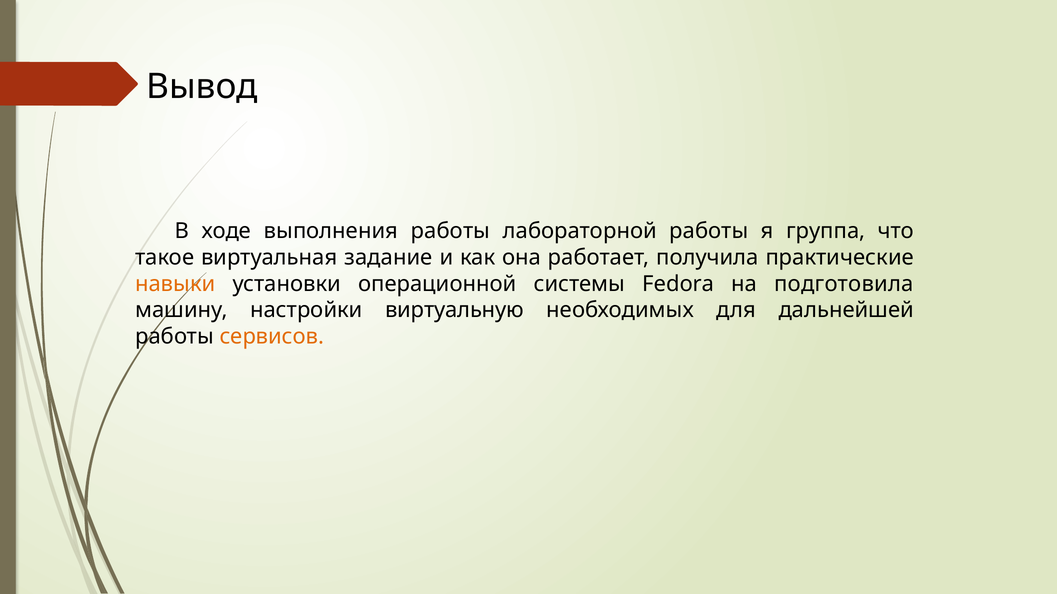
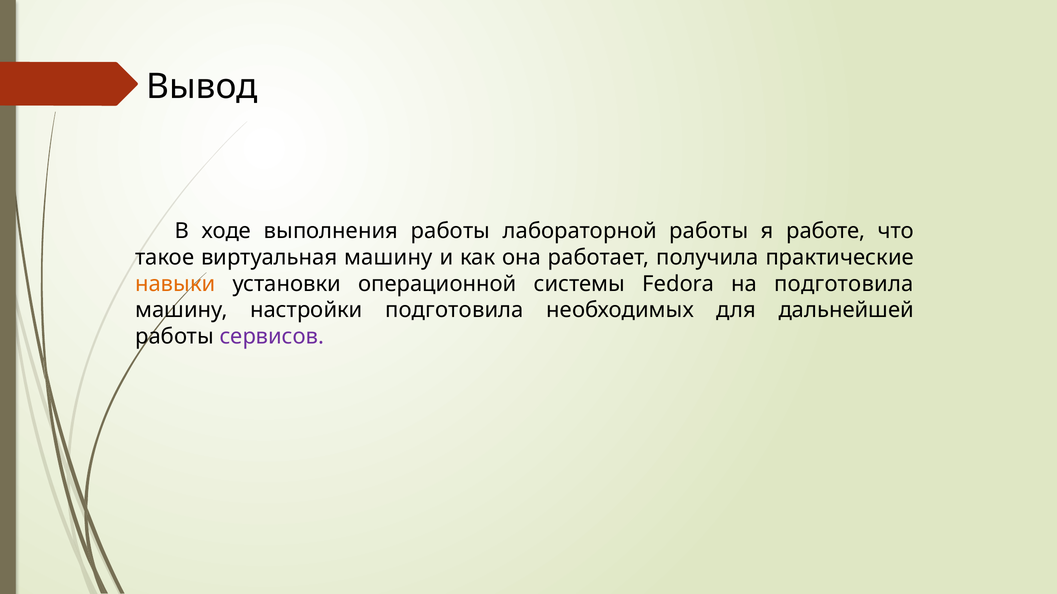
группа: группа -> работе
виртуальная задание: задание -> машину
настройки виртуальную: виртуальную -> подготовила
сервисов colour: orange -> purple
